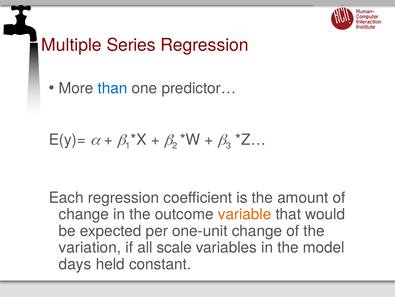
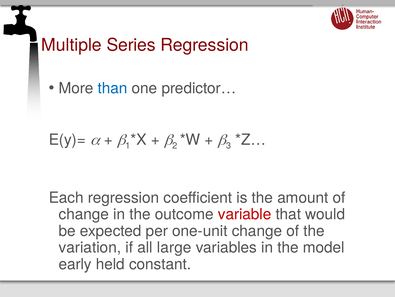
variable colour: orange -> red
scale: scale -> large
days: days -> early
